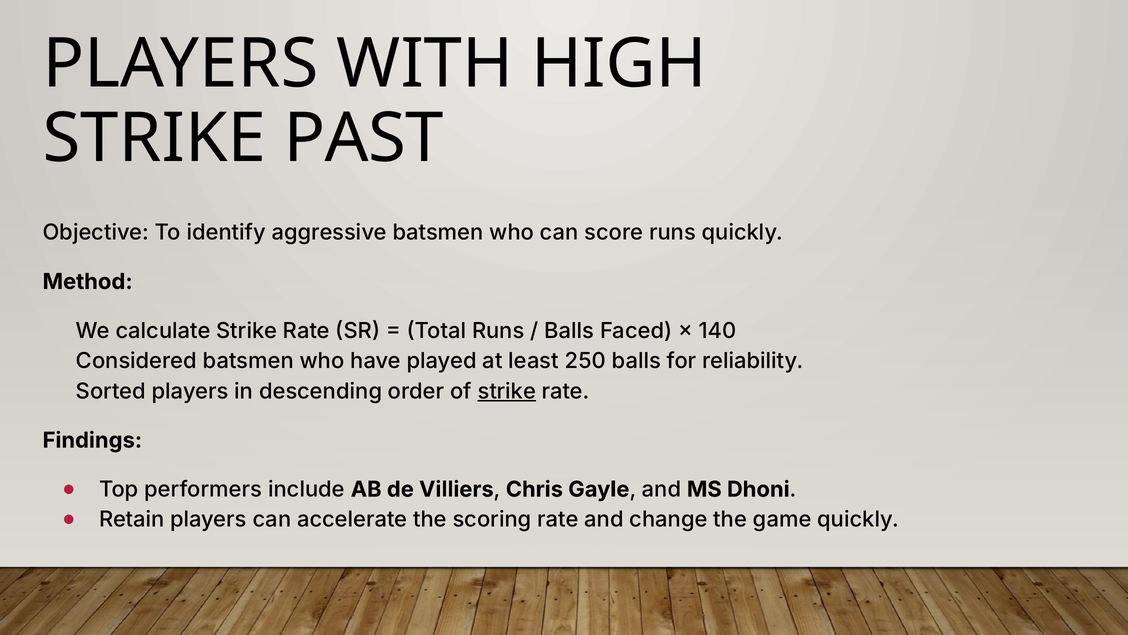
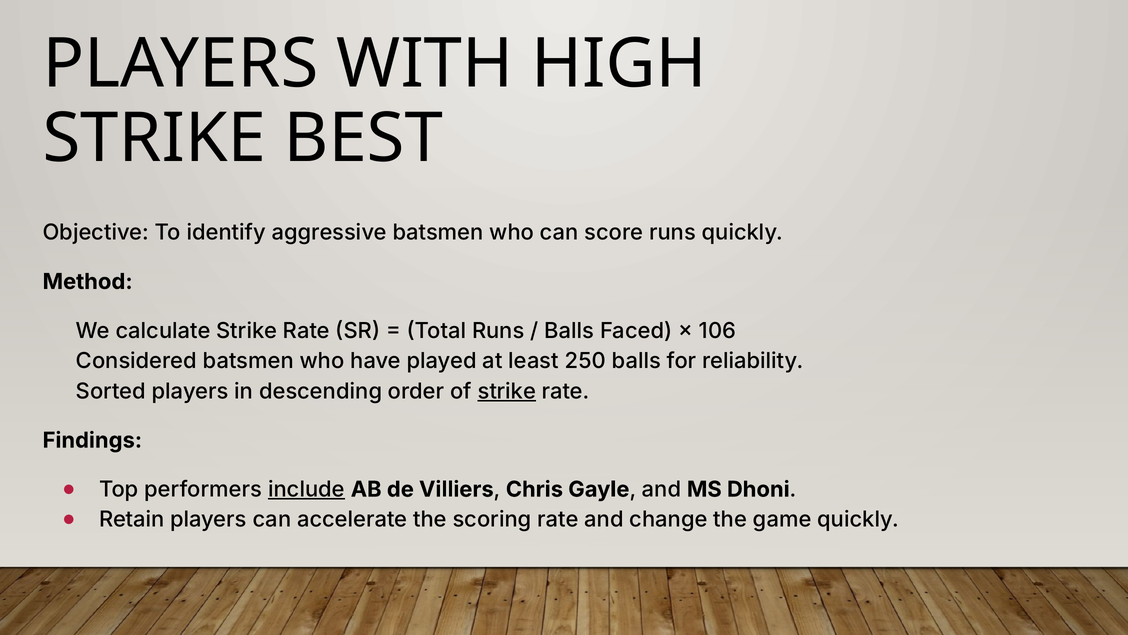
PAST: PAST -> BEST
140: 140 -> 106
include underline: none -> present
